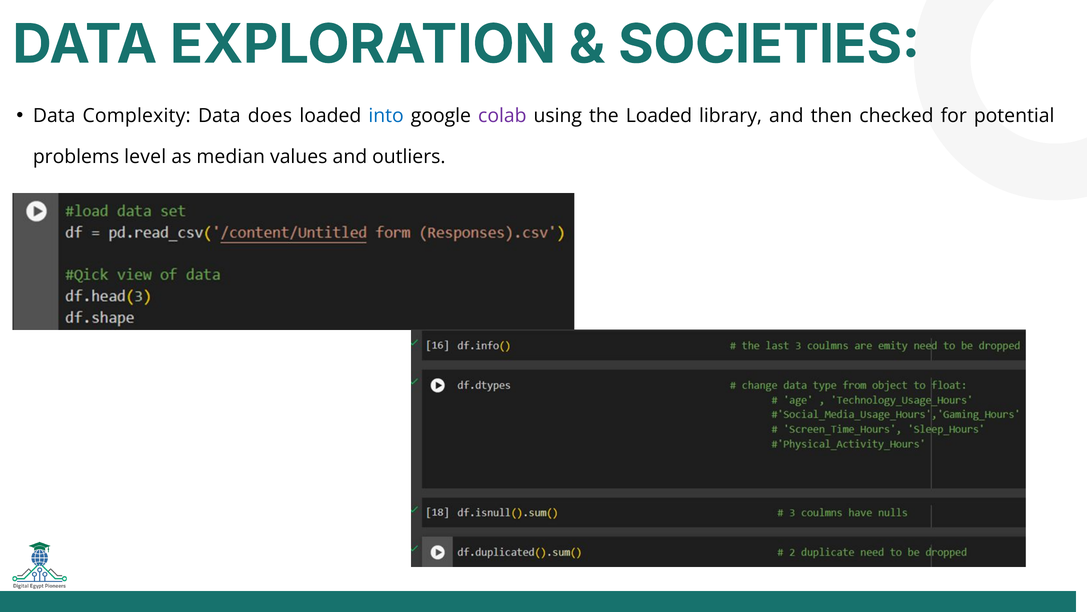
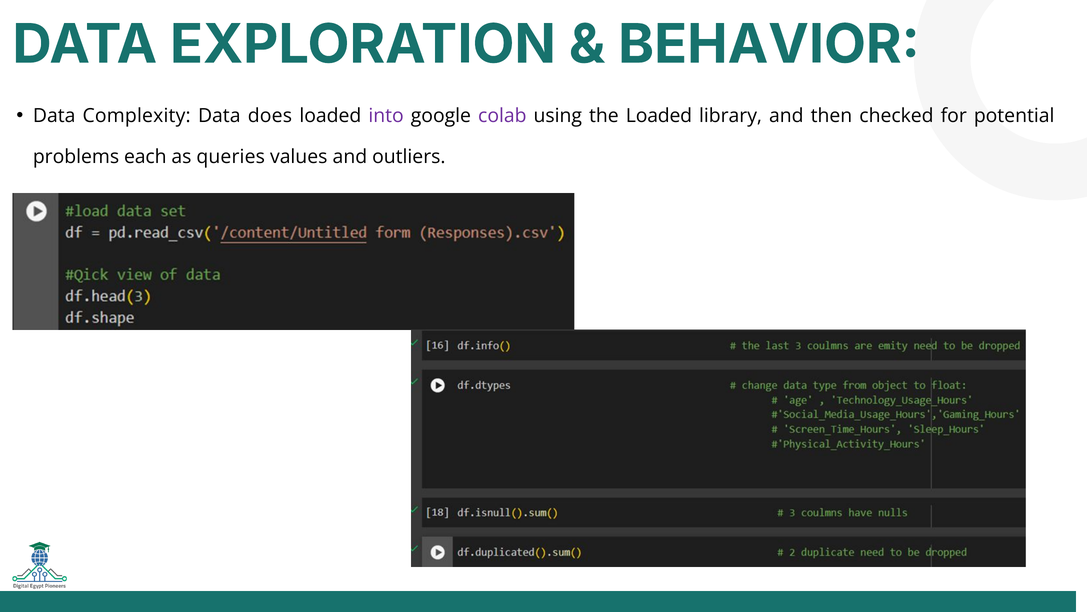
SOCIETIES: SOCIETIES -> BEHAVIOR
into colour: blue -> purple
level: level -> each
median: median -> queries
